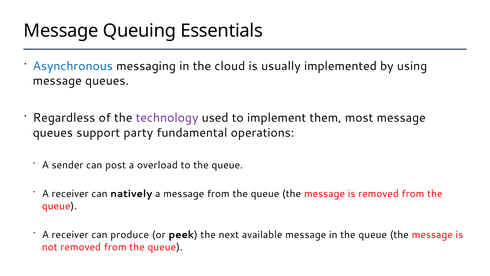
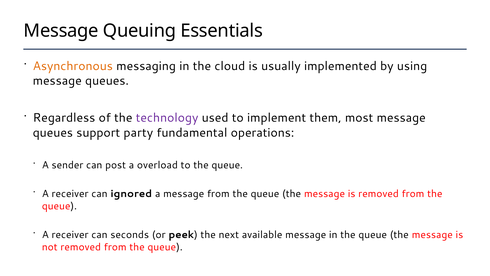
Asynchronous colour: blue -> orange
natively: natively -> ignored
produce: produce -> seconds
